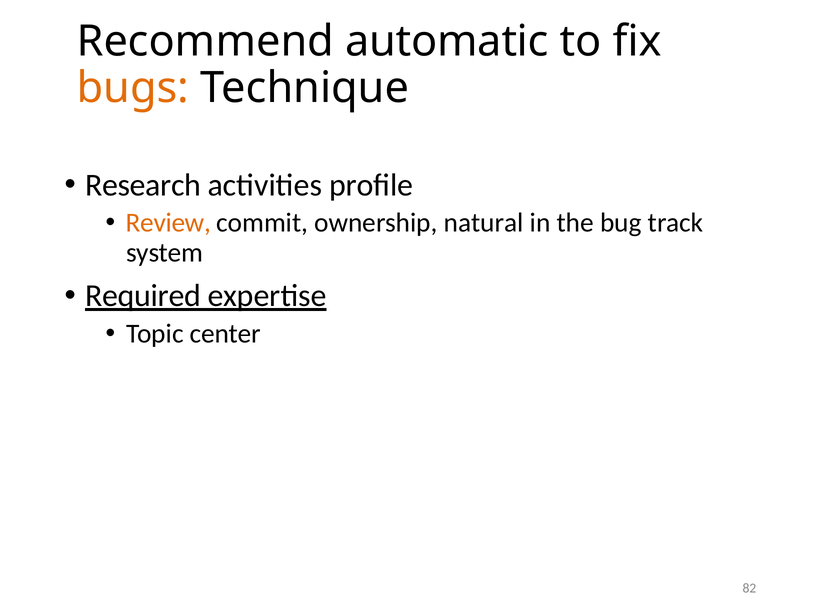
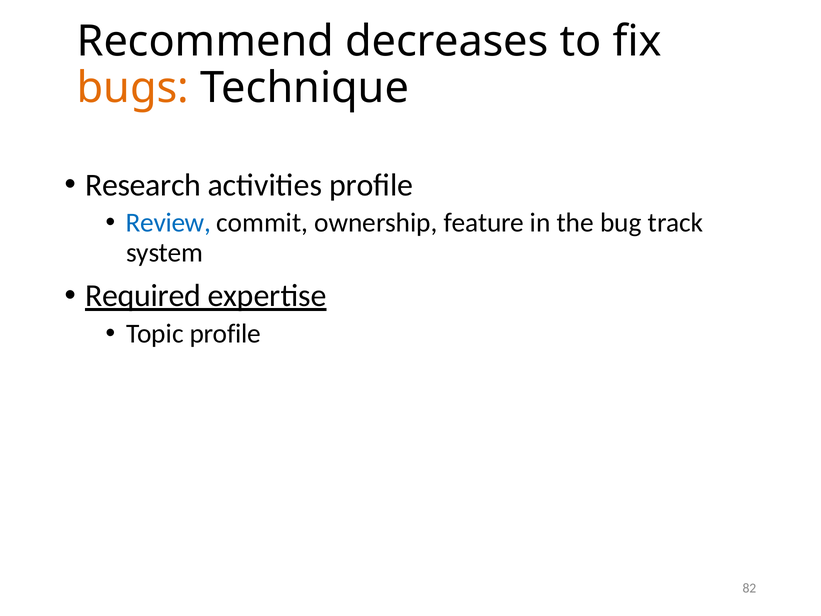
automatic: automatic -> decreases
Review colour: orange -> blue
natural: natural -> feature
Topic center: center -> profile
